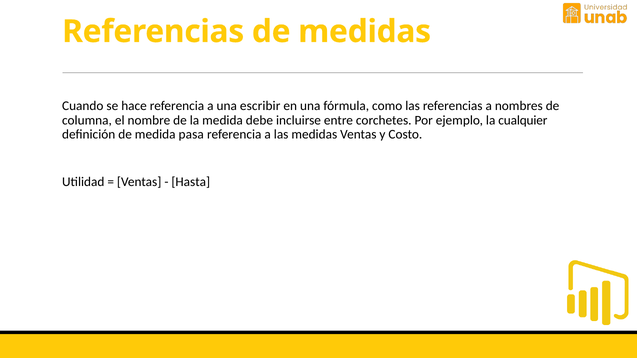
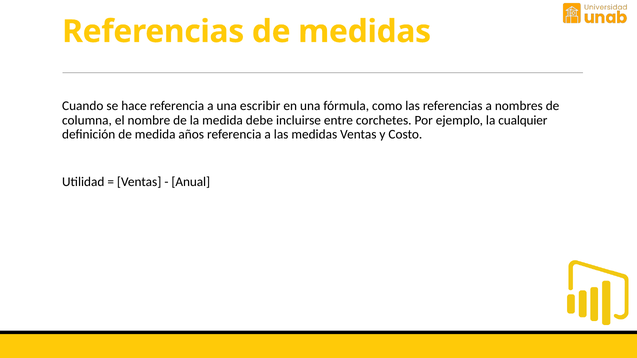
pasa: pasa -> años
Hasta: Hasta -> Anual
